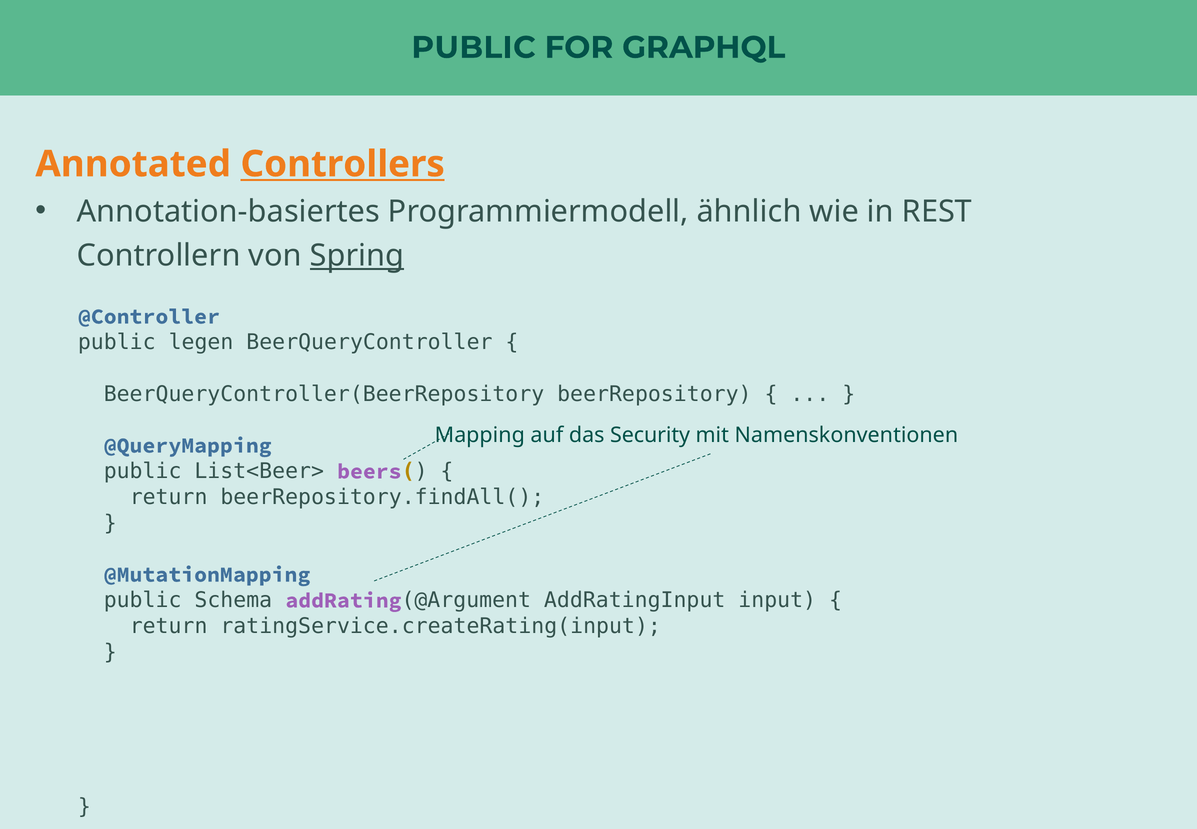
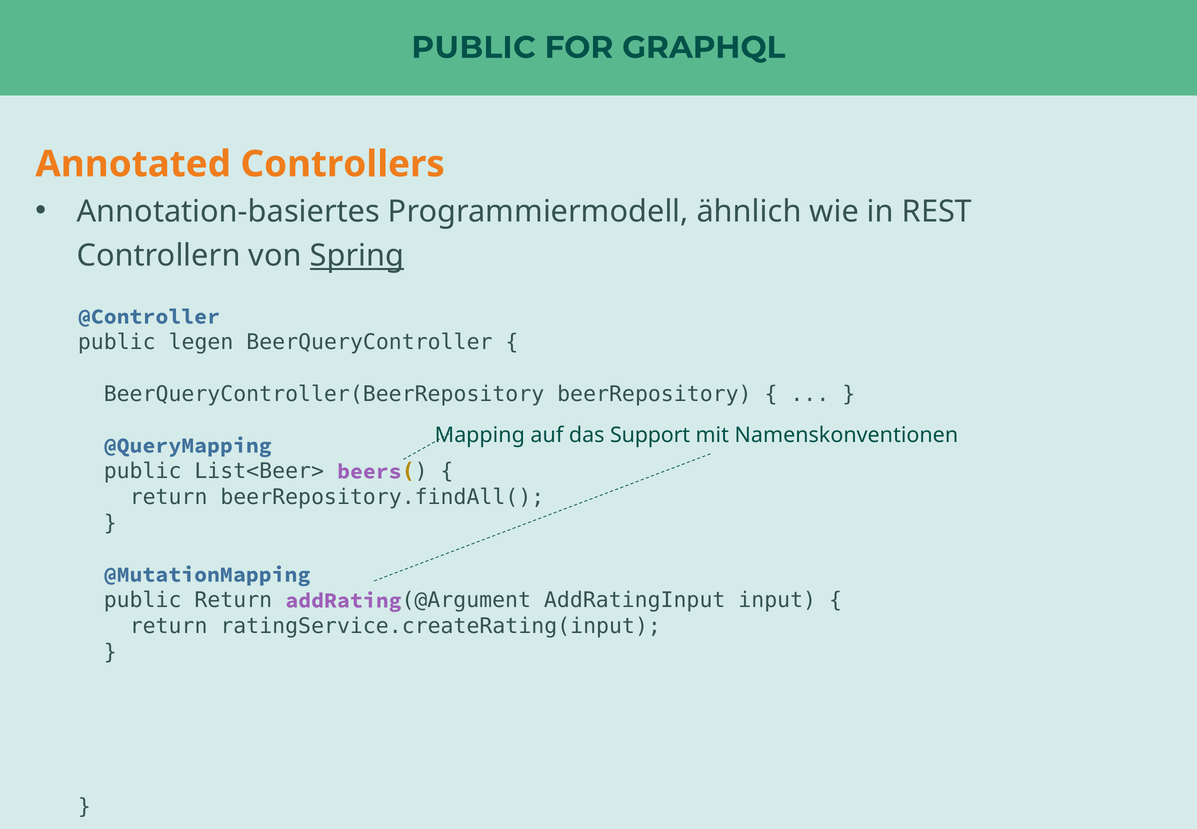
Controllers underline: present -> none
Security: Security -> Support
public Schema: Schema -> Return
